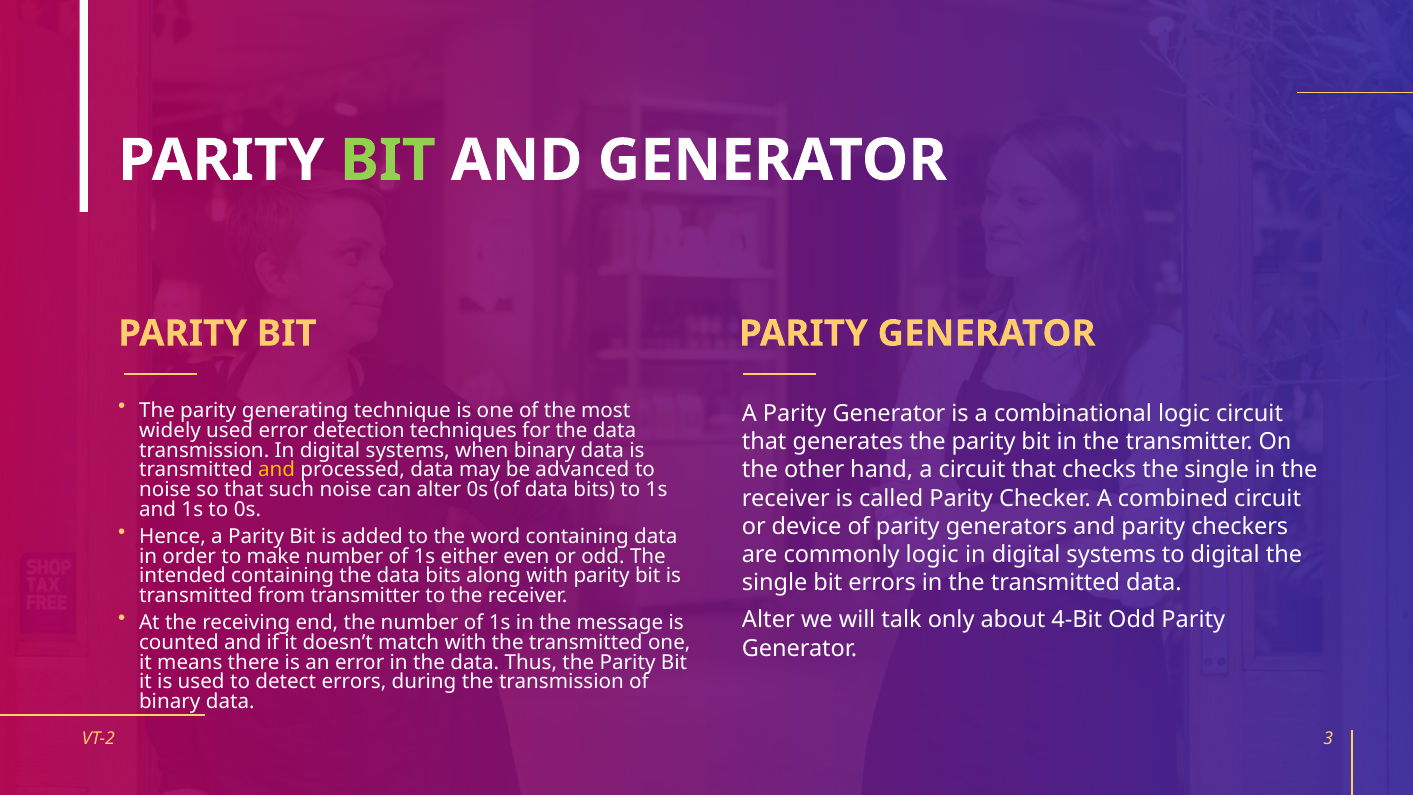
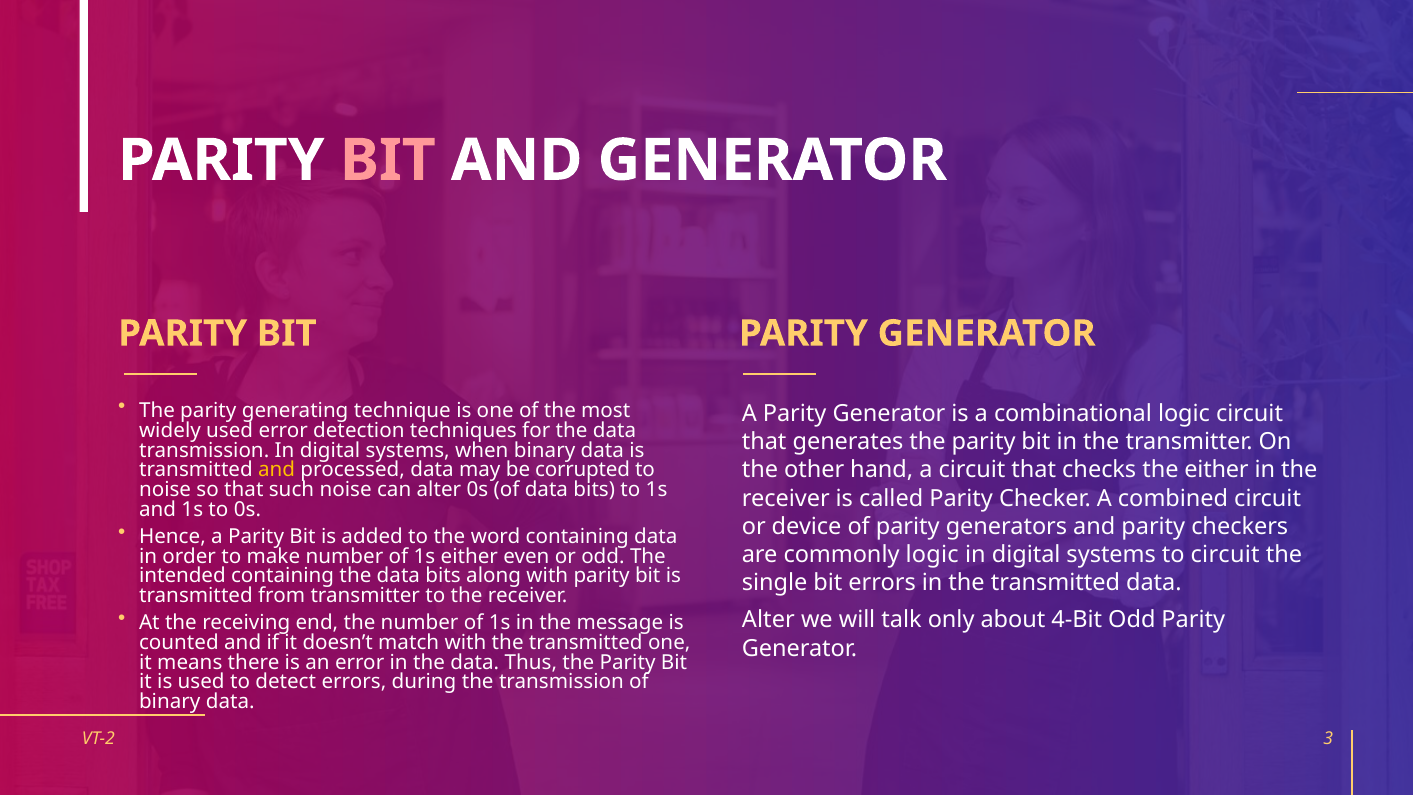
BIT at (388, 160) colour: light green -> pink
checks the single: single -> either
advanced: advanced -> corrupted
to digital: digital -> circuit
